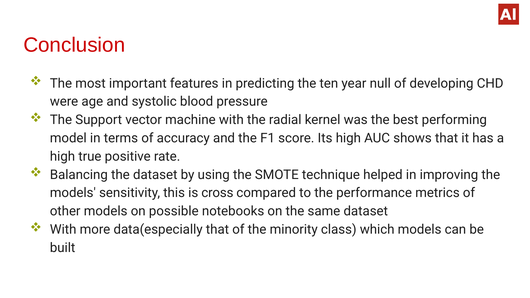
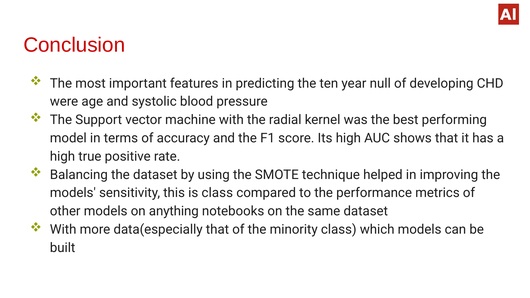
is cross: cross -> class
possible: possible -> anything
